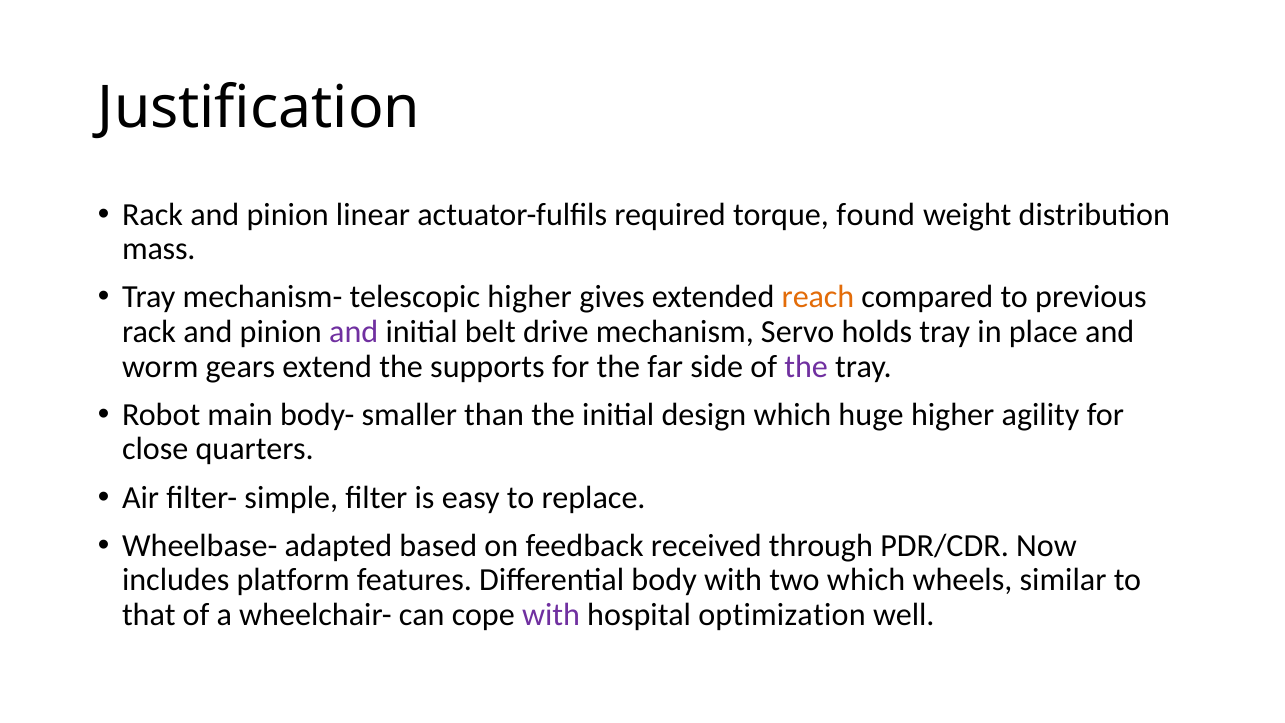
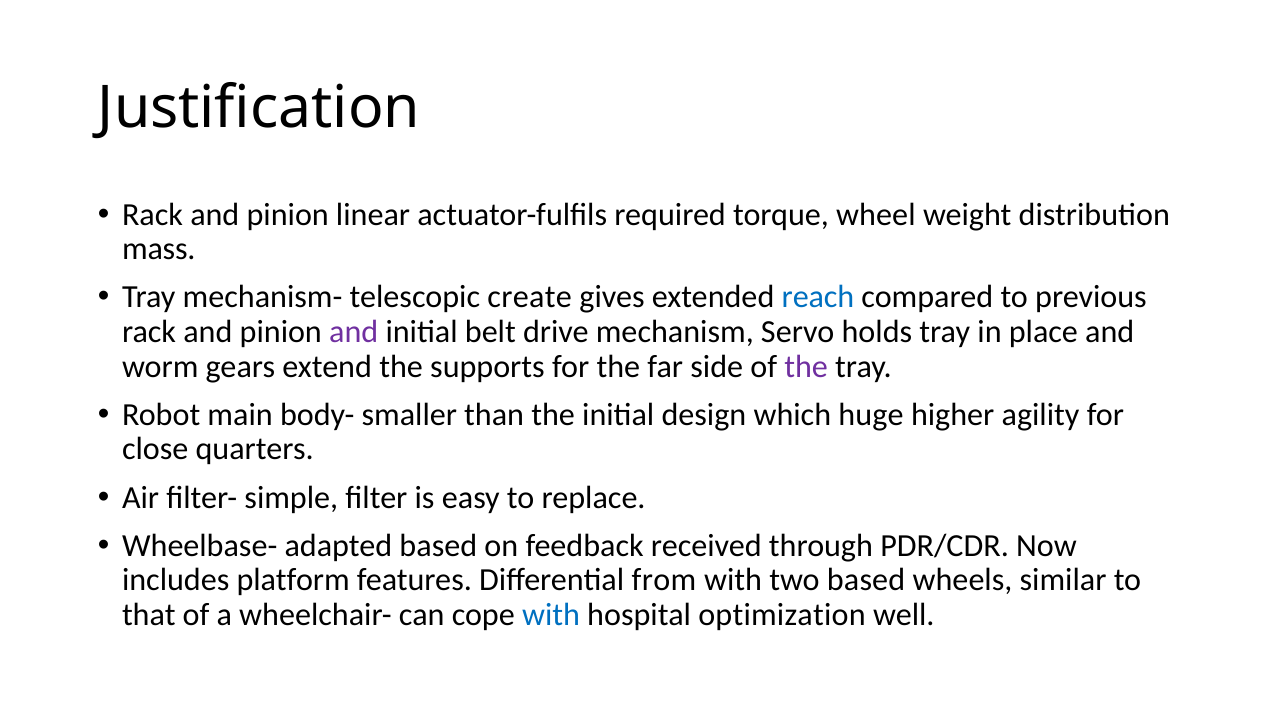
found: found -> wheel
telescopic higher: higher -> create
reach colour: orange -> blue
body: body -> from
two which: which -> based
with at (551, 615) colour: purple -> blue
